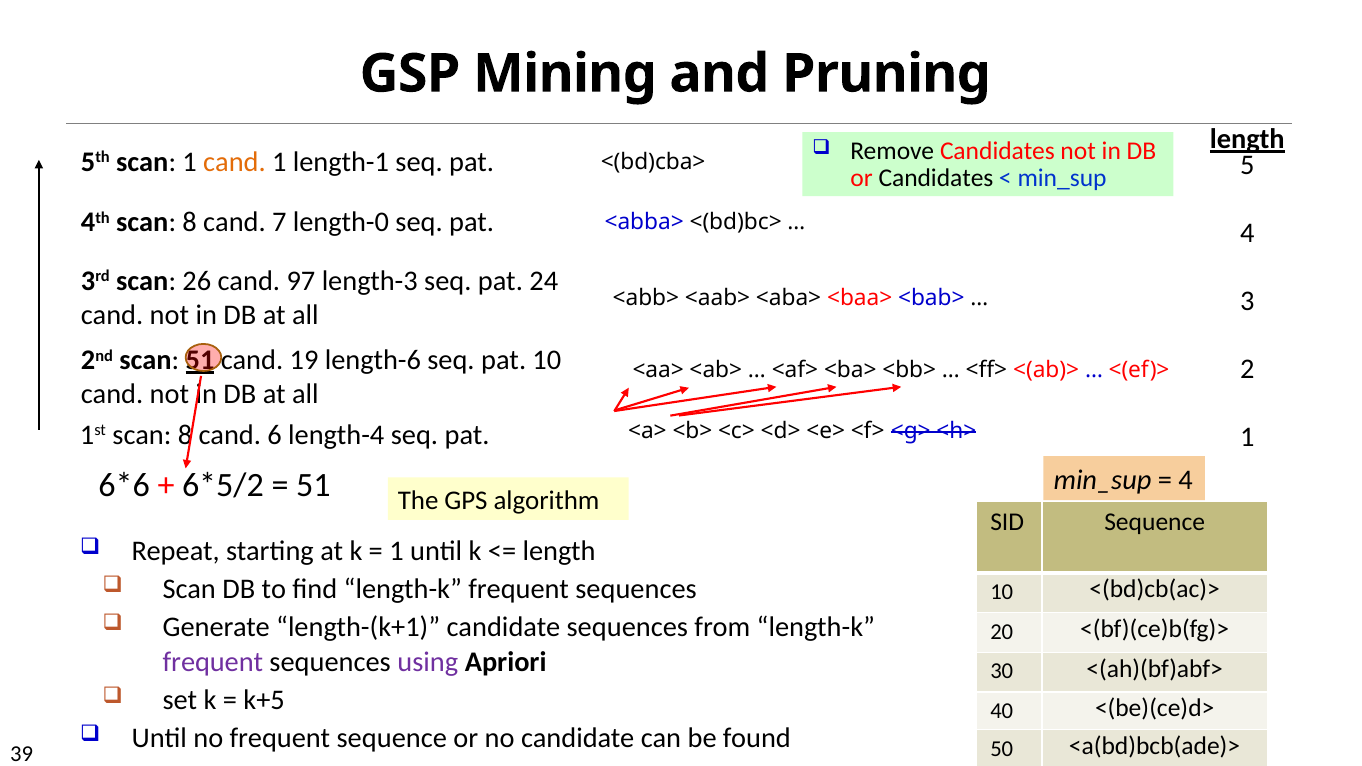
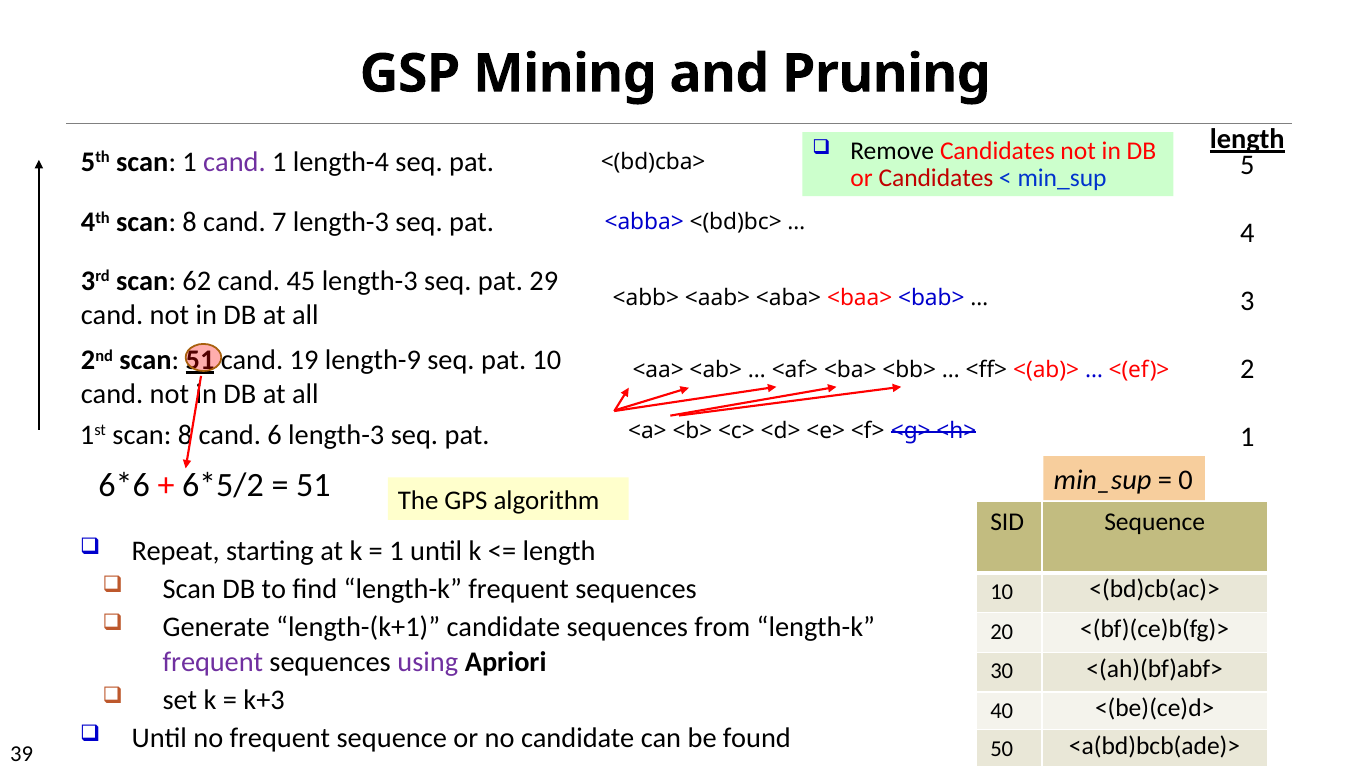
cand at (234, 162) colour: orange -> purple
length-1: length-1 -> length-4
Candidates at (936, 178) colour: black -> red
7 length-0: length-0 -> length-3
26: 26 -> 62
97: 97 -> 45
24: 24 -> 29
length-6: length-6 -> length-9
6 length-4: length-4 -> length-3
4 at (1186, 480): 4 -> 0
k+5: k+5 -> k+3
